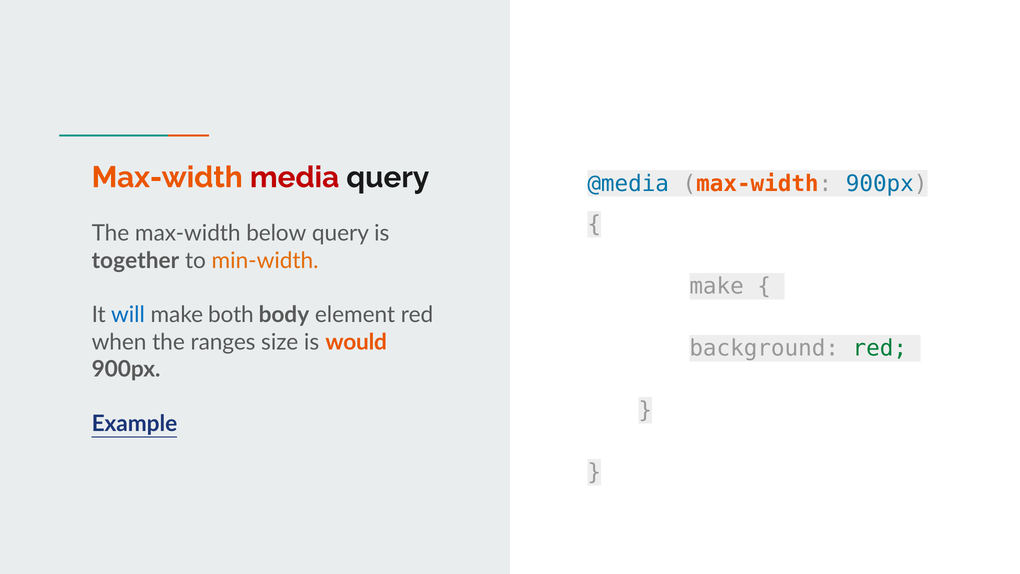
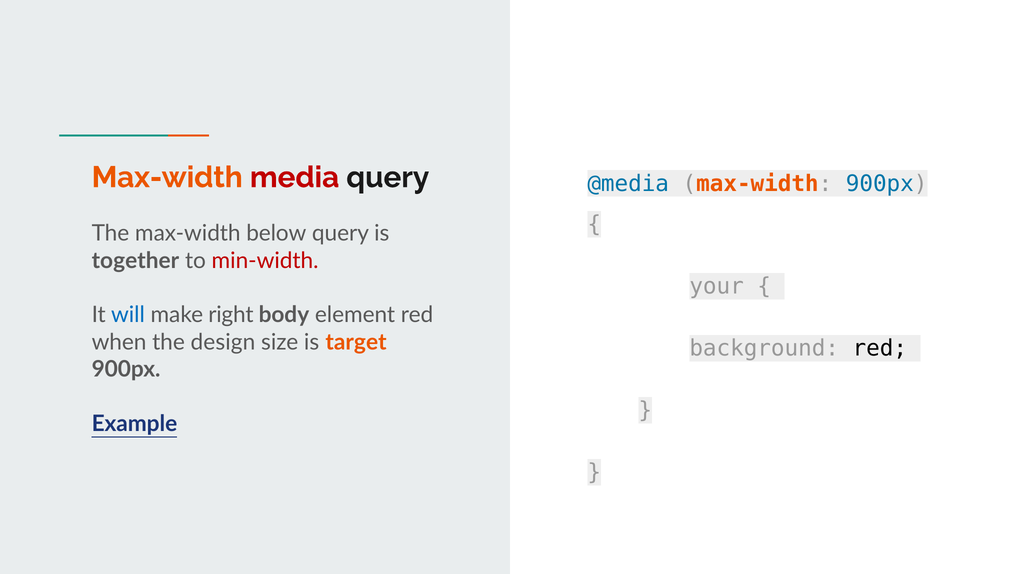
min-width colour: orange -> red
make at (717, 286): make -> your
both: both -> right
ranges: ranges -> design
would: would -> target
red at (880, 348) colour: green -> black
